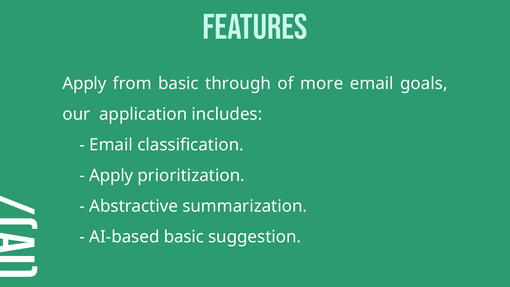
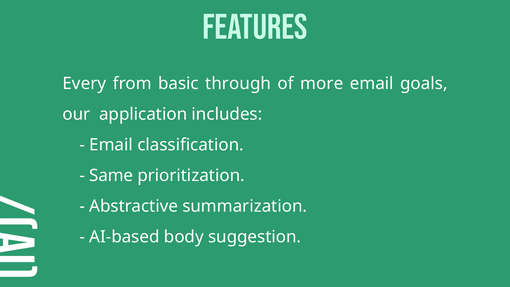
Apply at (84, 84): Apply -> Every
Apply at (111, 175): Apply -> Same
AI-based basic: basic -> body
